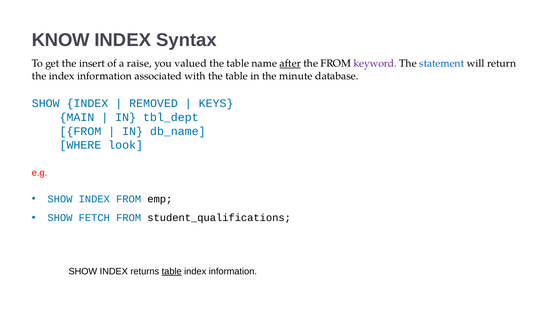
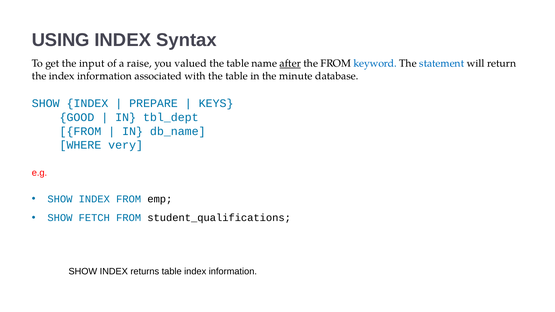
KNOW: KNOW -> USING
insert: insert -> input
keyword colour: purple -> blue
REMOVED: REMOVED -> PREPARE
MAIN: MAIN -> GOOD
look: look -> very
table at (172, 271) underline: present -> none
